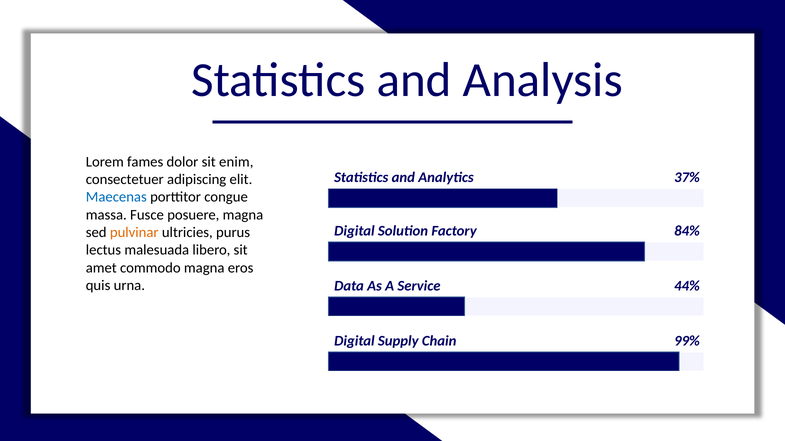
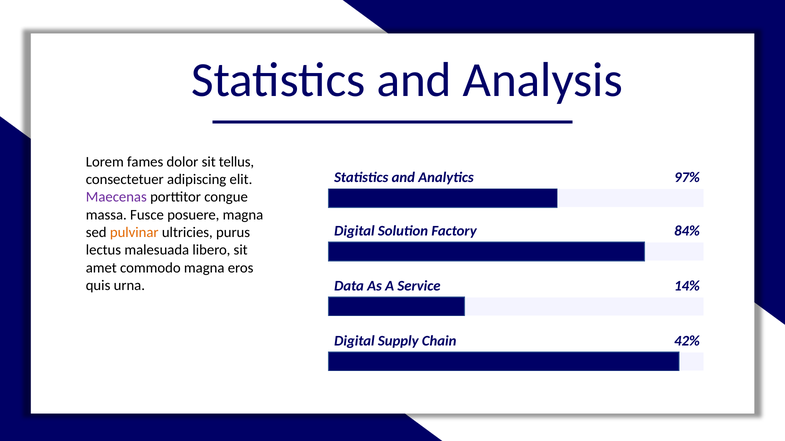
enim: enim -> tellus
37%: 37% -> 97%
Maecenas colour: blue -> purple
44%: 44% -> 14%
99%: 99% -> 42%
